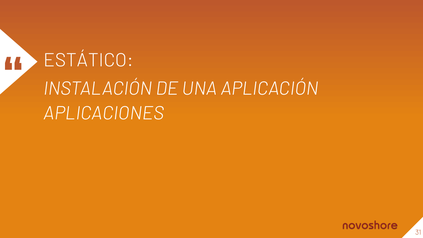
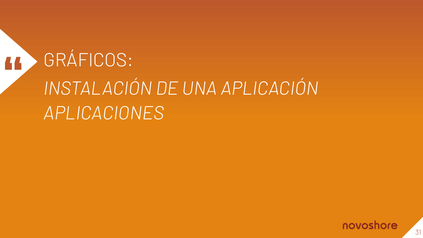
ESTÁTICO: ESTÁTICO -> GRÁFICOS
